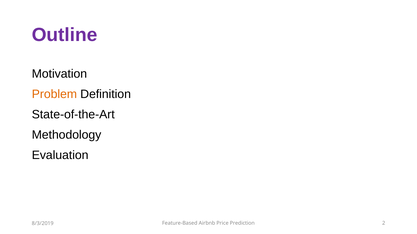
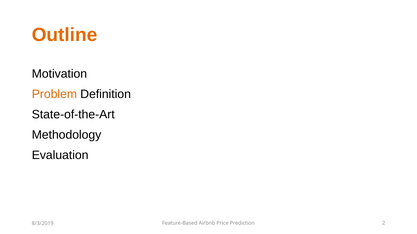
Outline colour: purple -> orange
